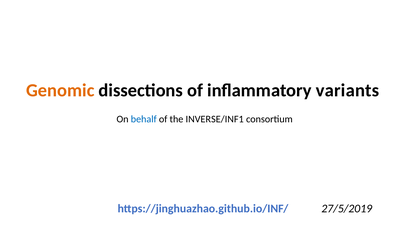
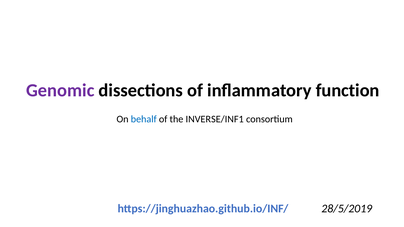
Genomic colour: orange -> purple
variants: variants -> function
27/5/2019: 27/5/2019 -> 28/5/2019
